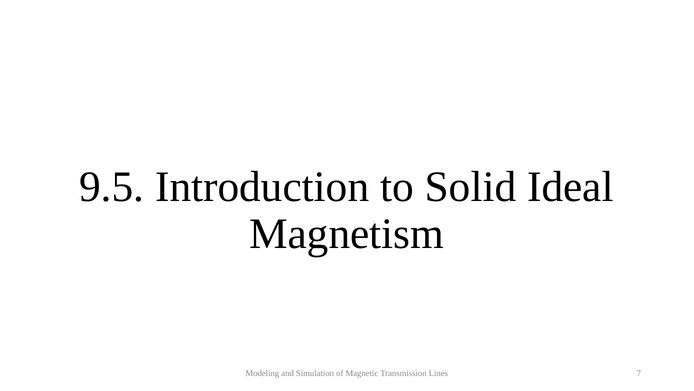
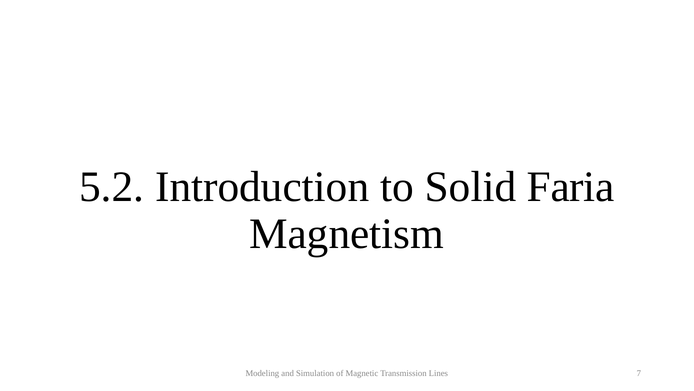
9.5: 9.5 -> 5.2
Ideal: Ideal -> Faria
